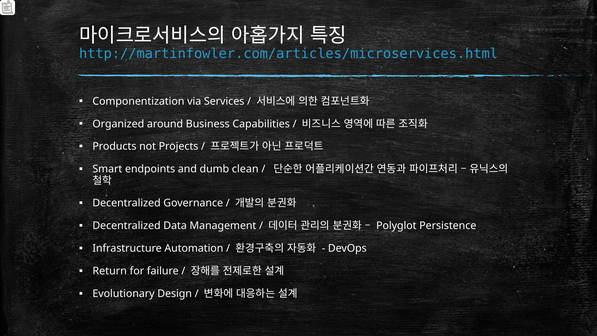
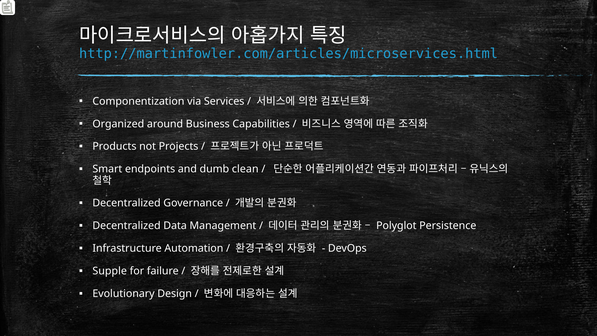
Return: Return -> Supple
